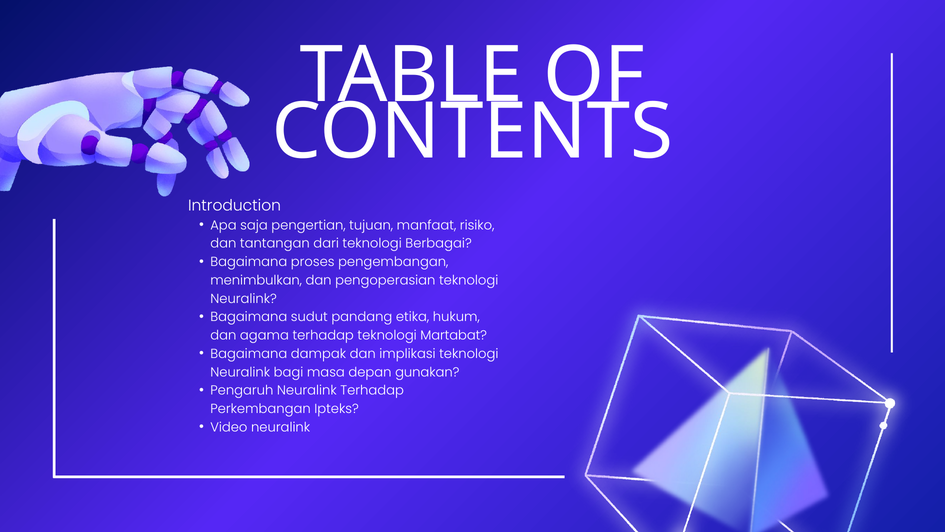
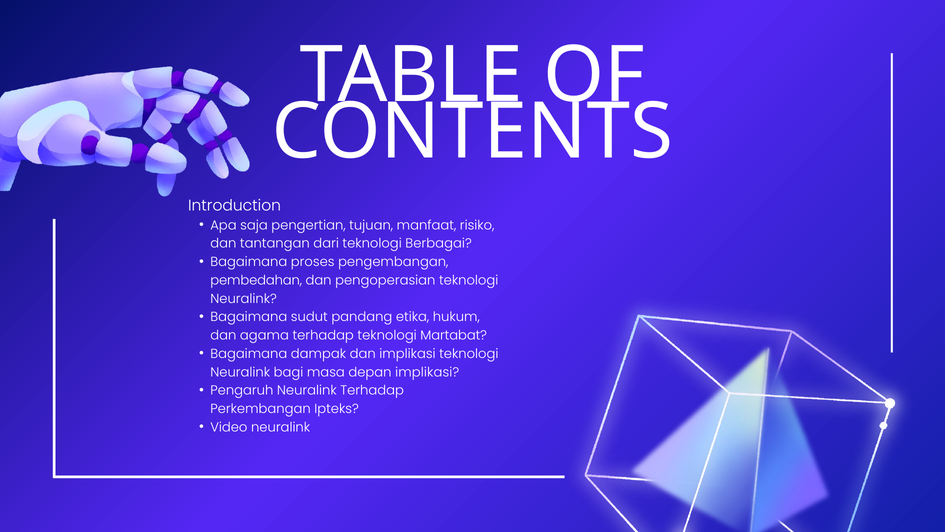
menimbulkan: menimbulkan -> pembedahan
depan gunakan: gunakan -> implikasi
